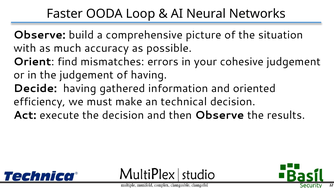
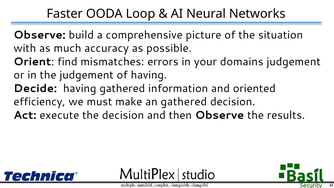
cohesive: cohesive -> domains
an technical: technical -> gathered
